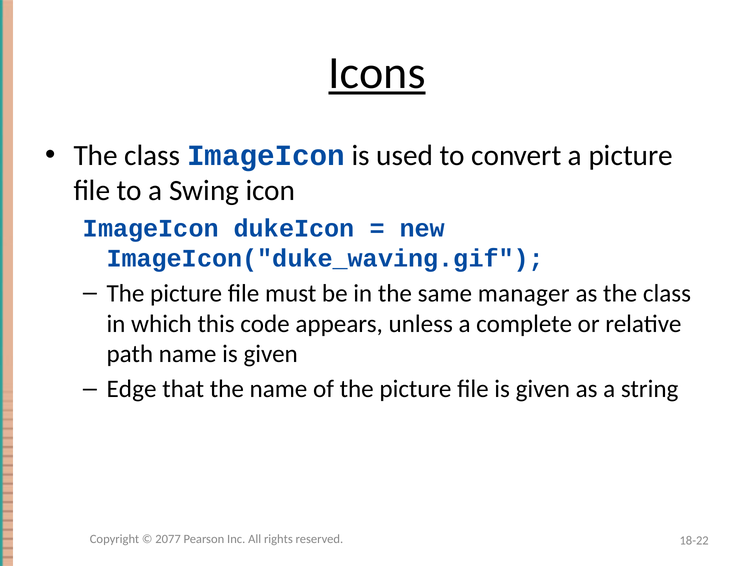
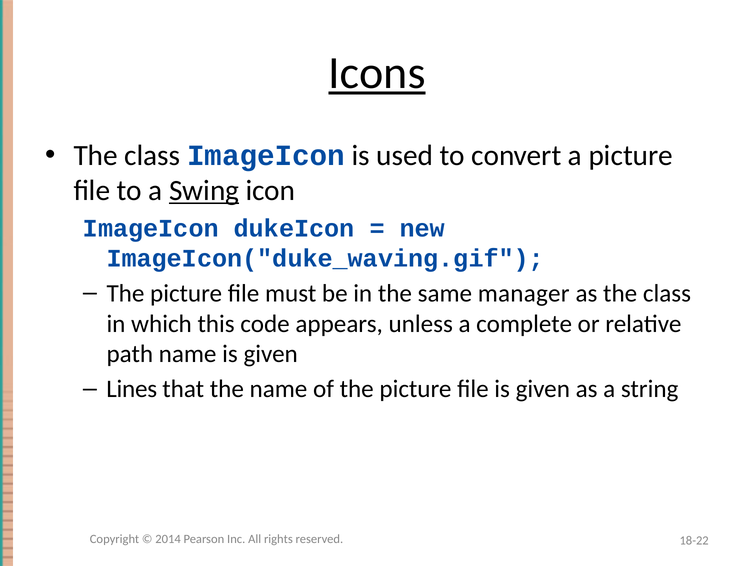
Swing underline: none -> present
Edge: Edge -> Lines
2077: 2077 -> 2014
